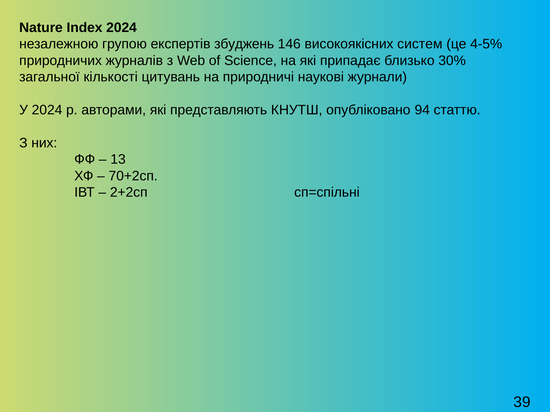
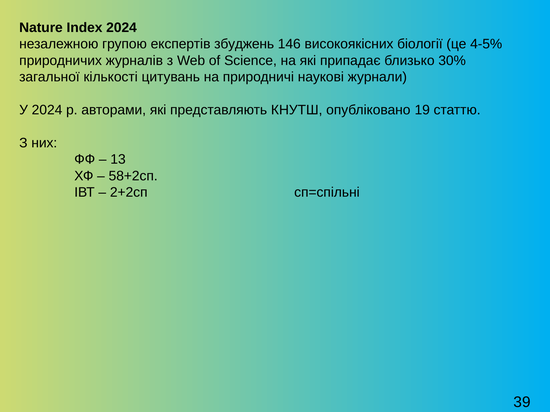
систем: систем -> біології
94: 94 -> 19
70+2сп: 70+2сп -> 58+2сп
